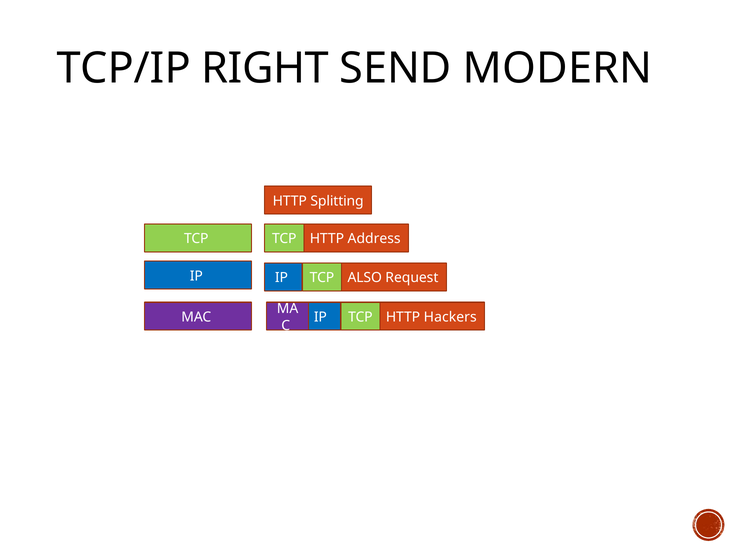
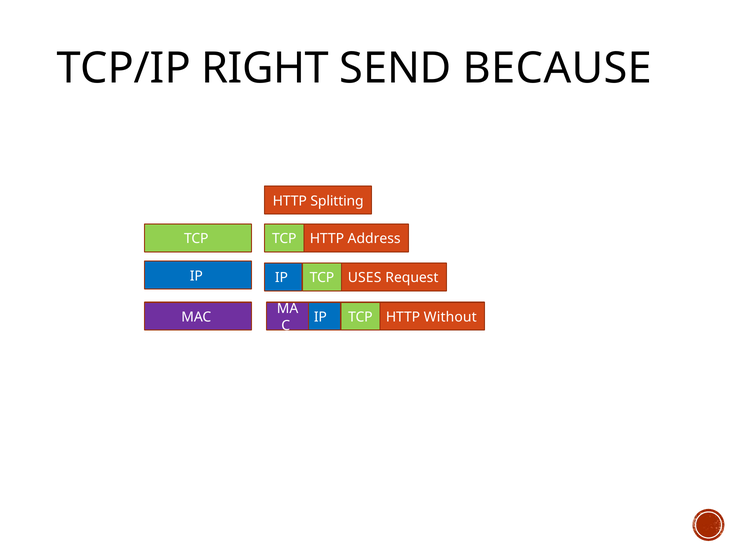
MODERN: MODERN -> BECAUSE
ALSO: ALSO -> USES
Hackers: Hackers -> Without
